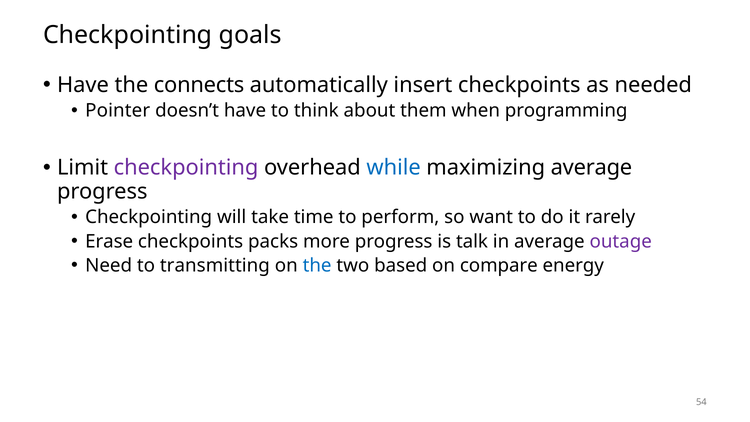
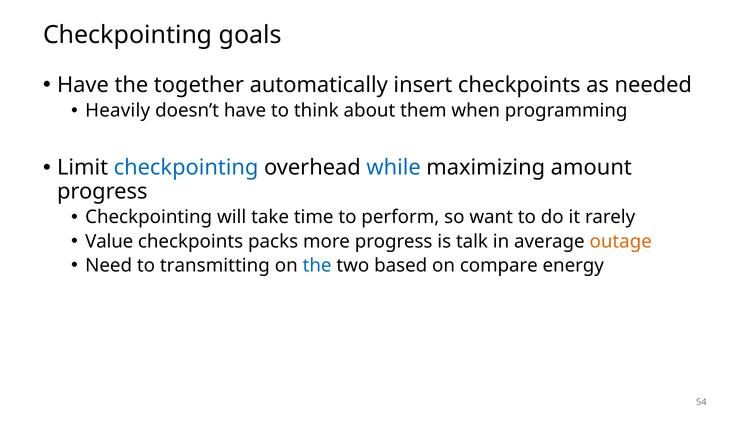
connects: connects -> together
Pointer: Pointer -> Heavily
checkpointing at (186, 168) colour: purple -> blue
maximizing average: average -> amount
Erase: Erase -> Value
outage colour: purple -> orange
